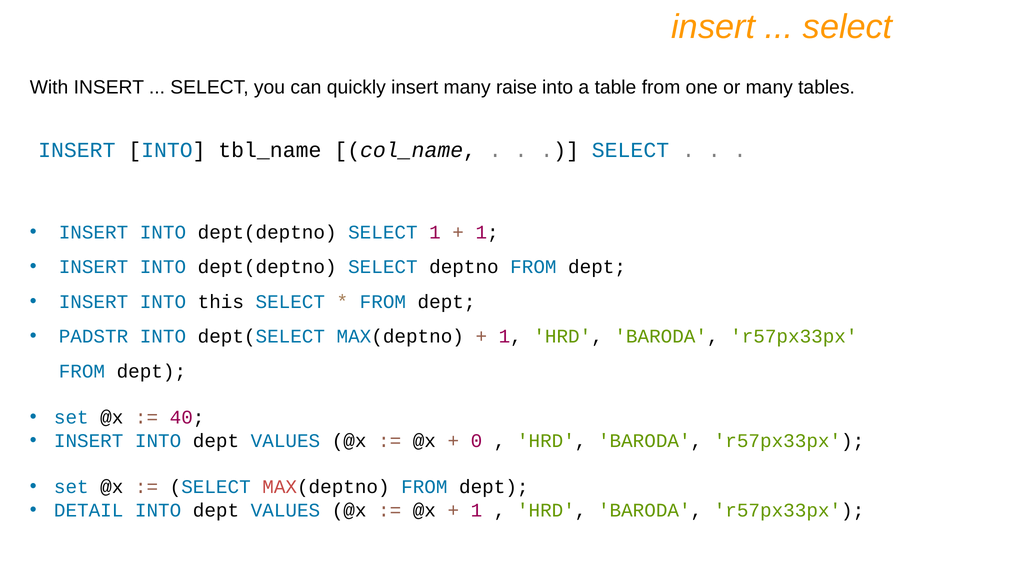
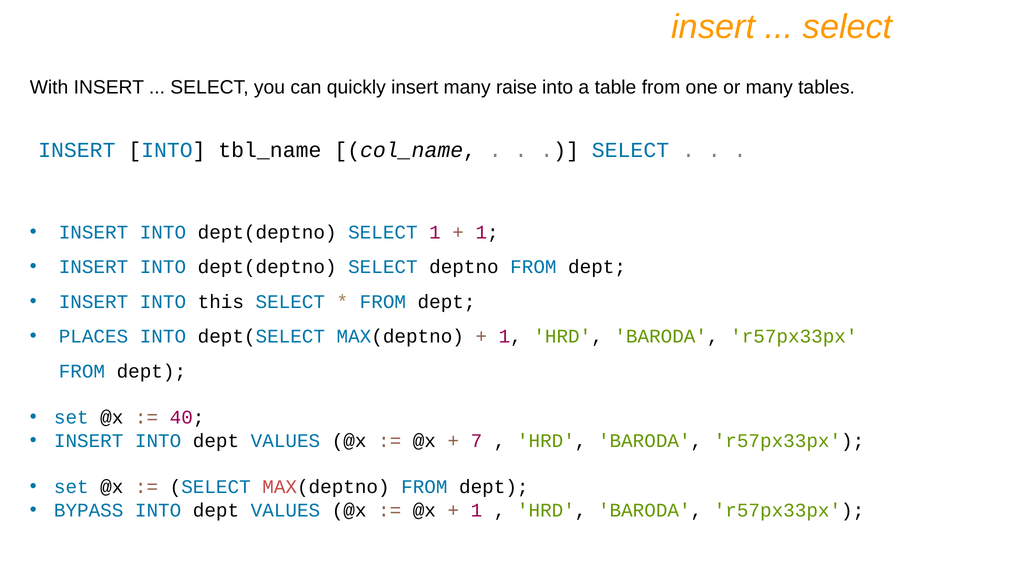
PADSTR: PADSTR -> PLACES
0: 0 -> 7
DETAIL: DETAIL -> BYPASS
